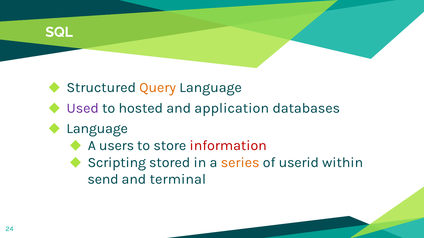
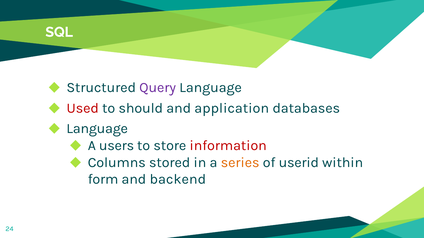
Query colour: orange -> purple
Used colour: purple -> red
hosted: hosted -> should
Scripting: Scripting -> Columns
send: send -> form
terminal: terminal -> backend
